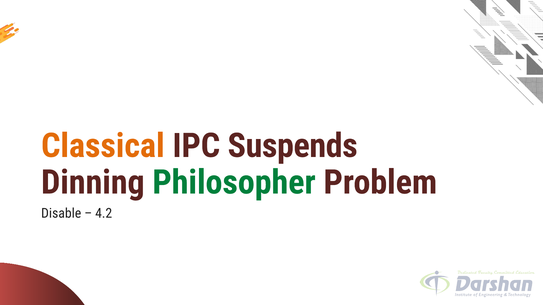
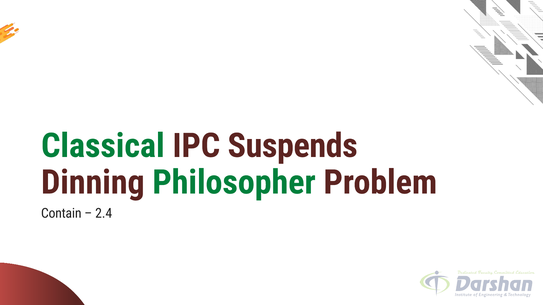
Classical colour: orange -> green
Disable: Disable -> Contain
4.2: 4.2 -> 2.4
